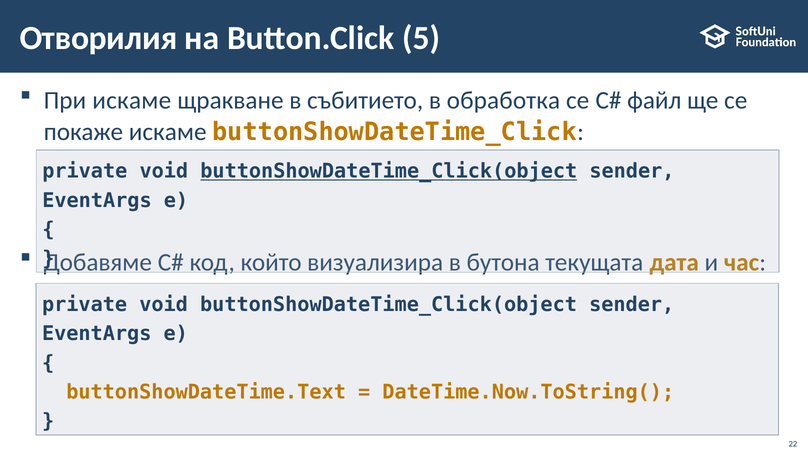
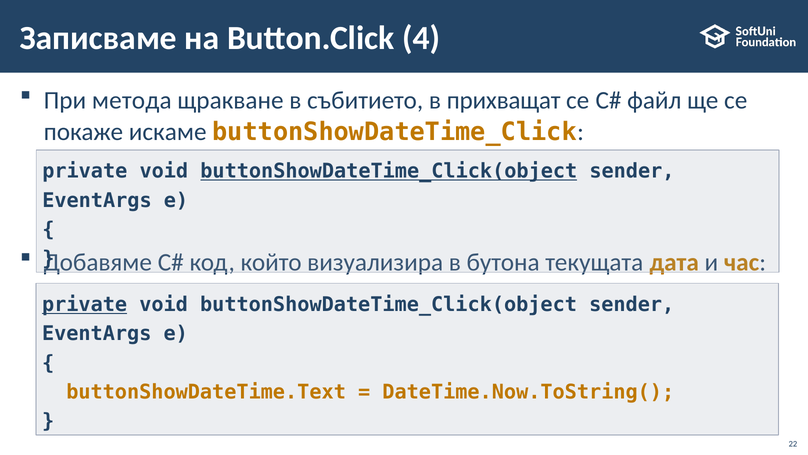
Отворилия: Отворилия -> Записваме
5: 5 -> 4
При искаме: искаме -> метода
обработка: обработка -> прихващат
private at (85, 304) underline: none -> present
